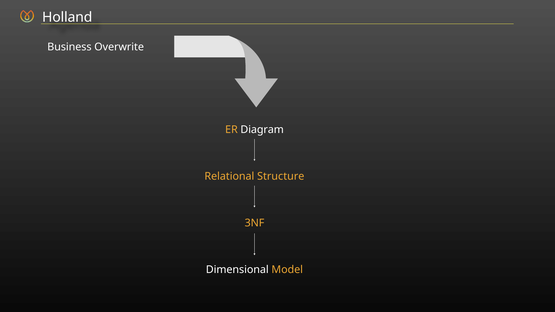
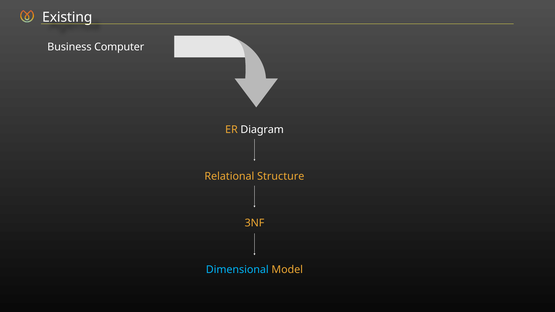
Holland: Holland -> Existing
Overwrite: Overwrite -> Computer
Dimensional colour: white -> light blue
